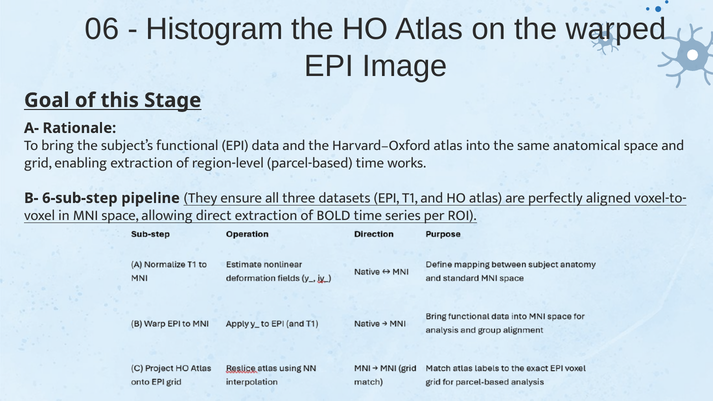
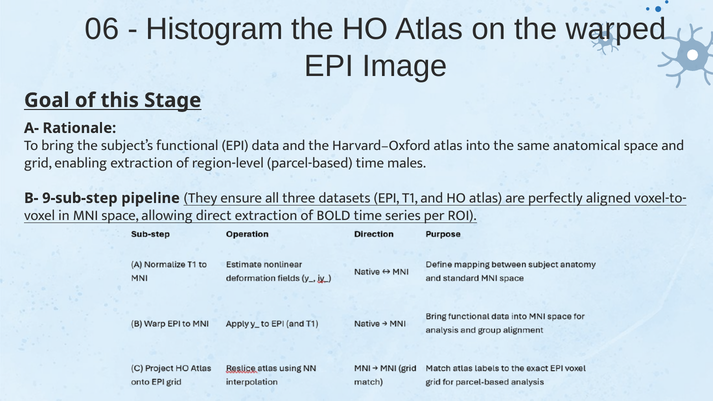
works: works -> males
6-sub-step: 6-sub-step -> 9-sub-step
